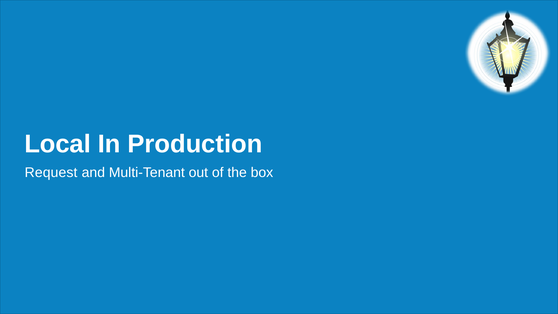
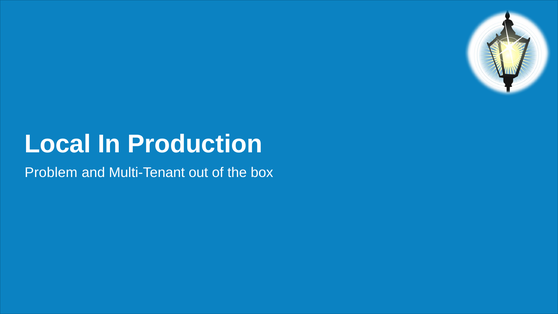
Request: Request -> Problem
